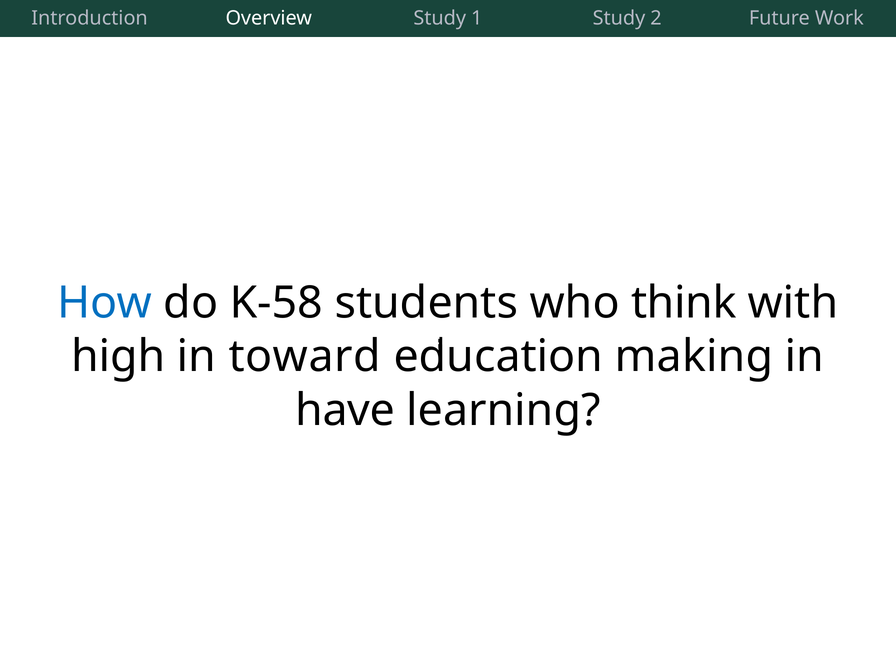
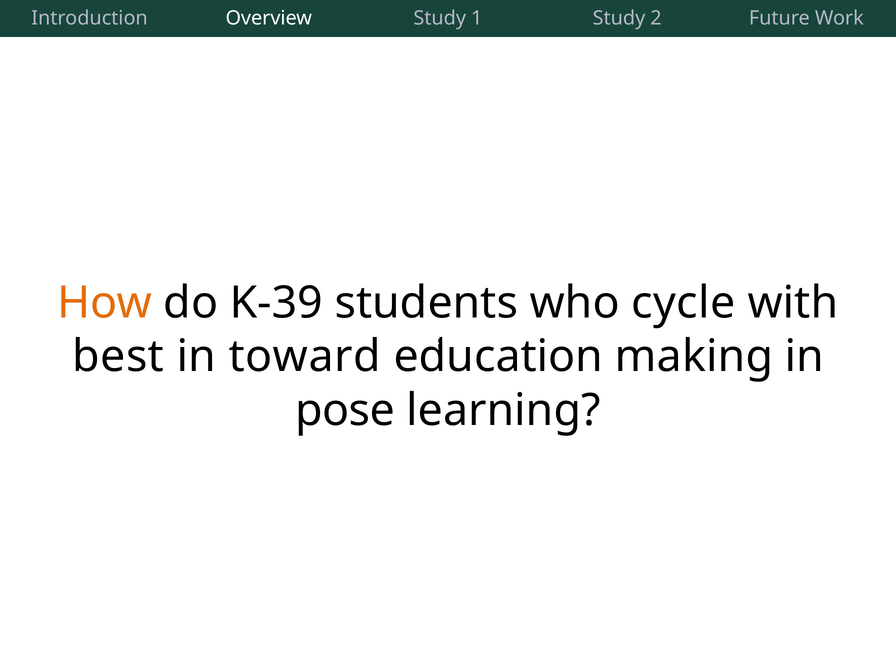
How colour: blue -> orange
K-58: K-58 -> K-39
think: think -> cycle
high: high -> best
have: have -> pose
